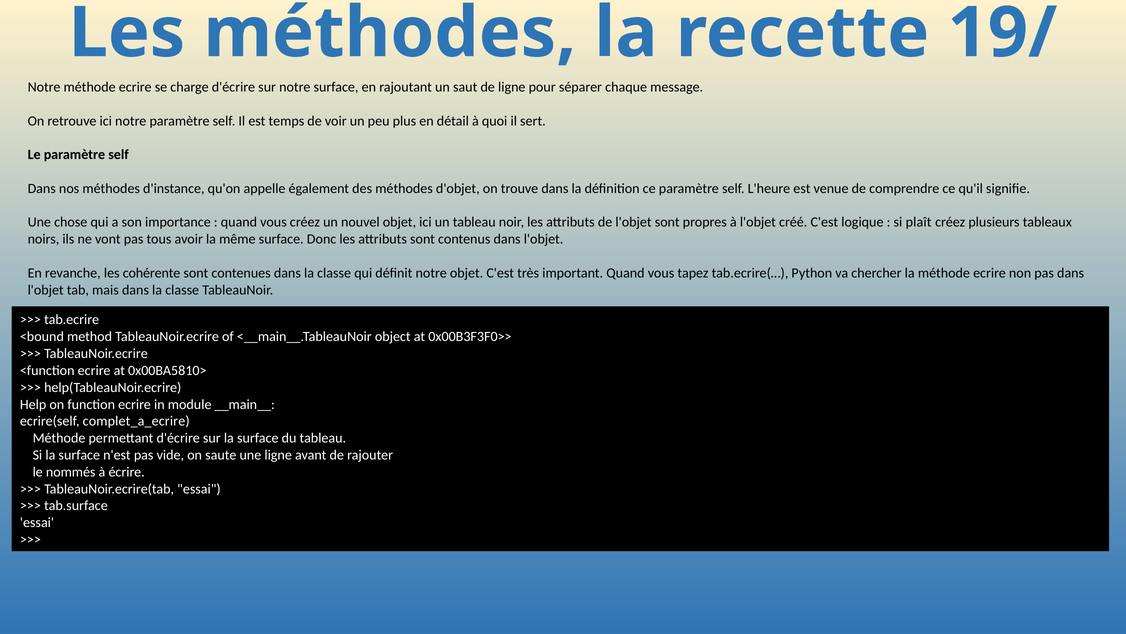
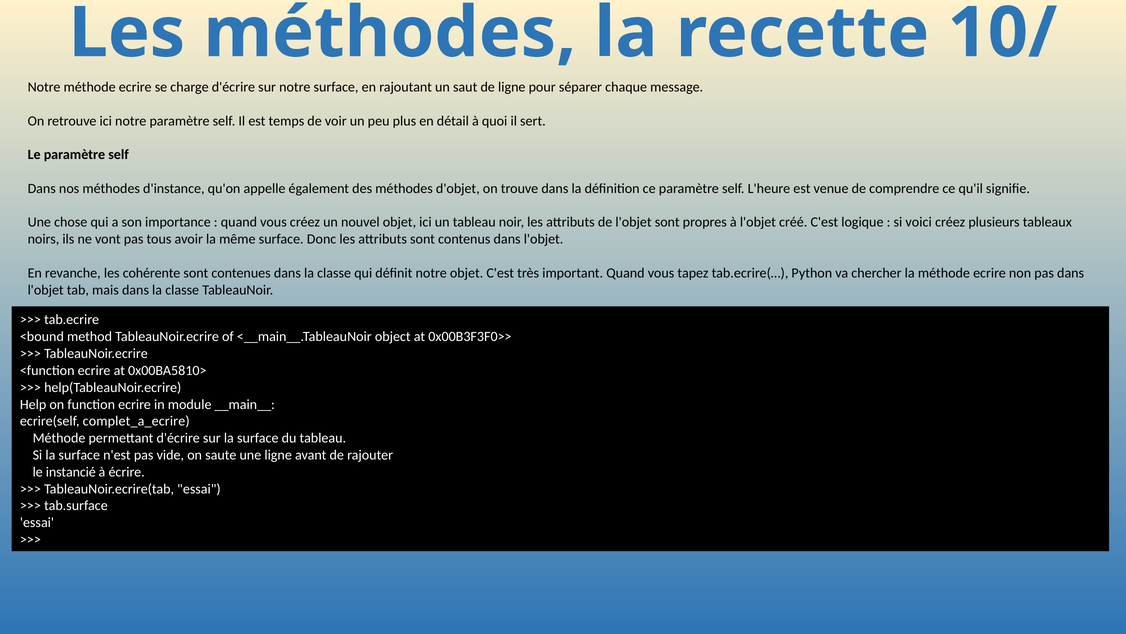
19/: 19/ -> 10/
plaît: plaît -> voici
nommés: nommés -> instancié
